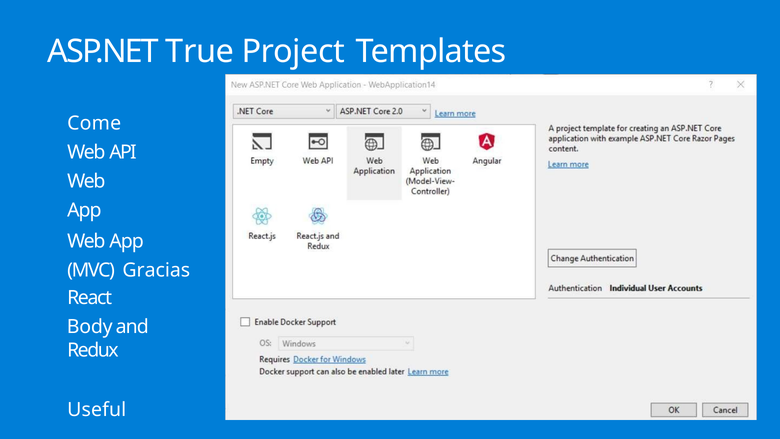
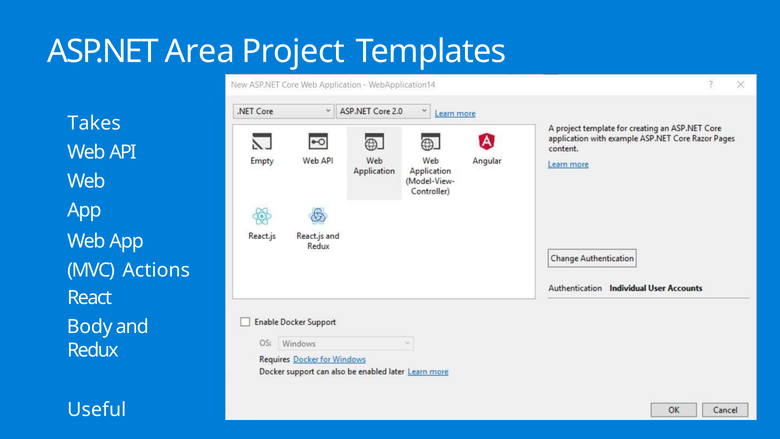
True: True -> Area
Come: Come -> Takes
Gracias: Gracias -> Actions
